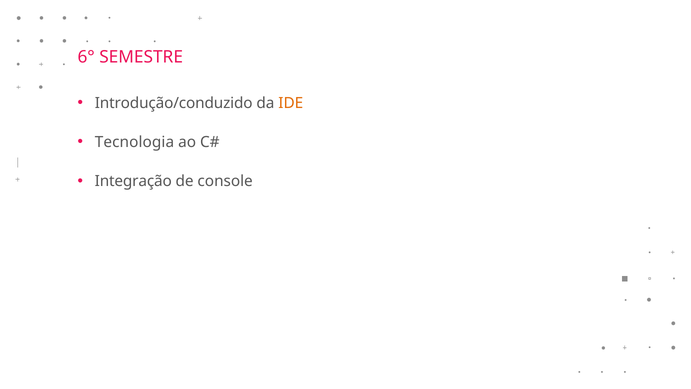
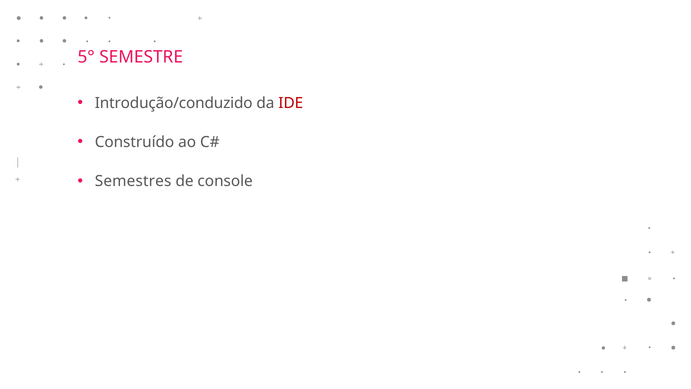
6°: 6° -> 5°
IDE colour: orange -> red
Tecnologia: Tecnologia -> Construído
Integração: Integração -> Semestres
